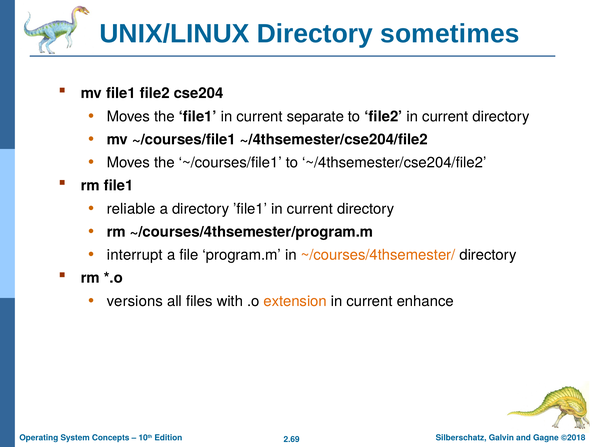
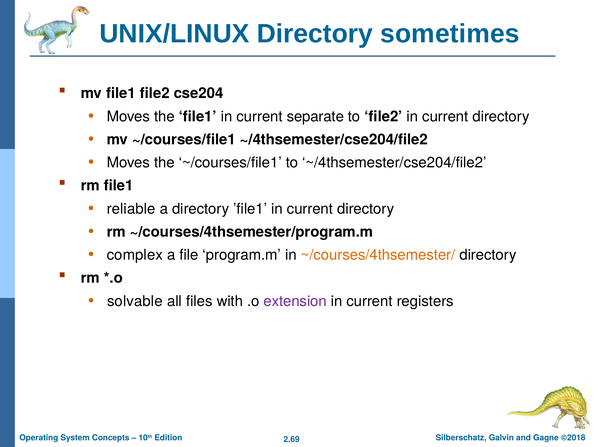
interrupt: interrupt -> complex
versions: versions -> solvable
extension colour: orange -> purple
enhance: enhance -> registers
